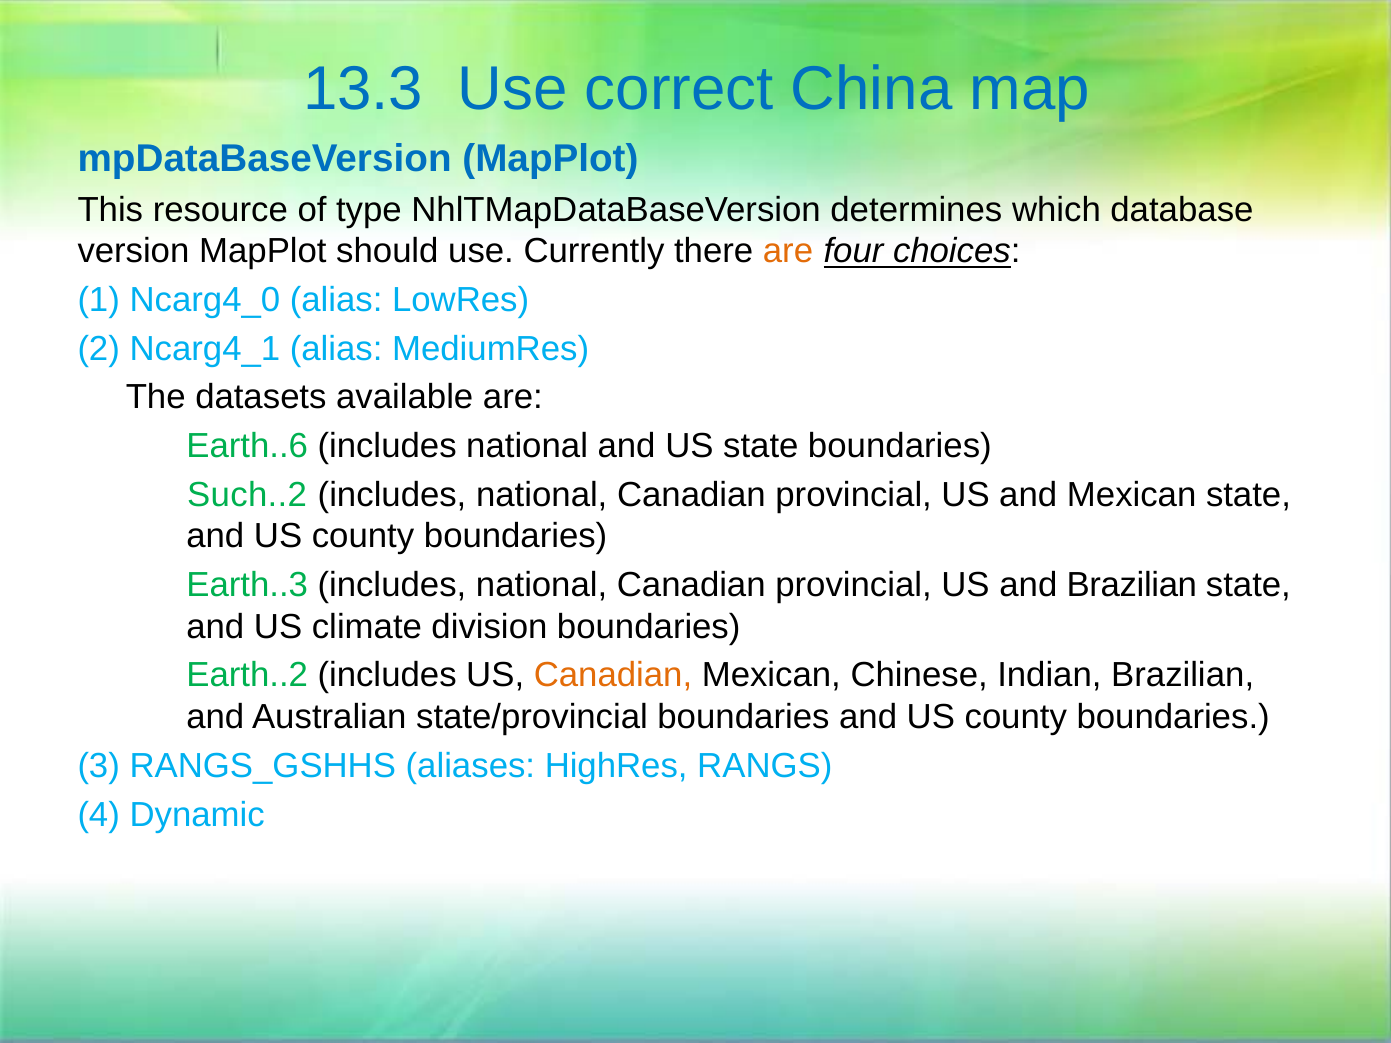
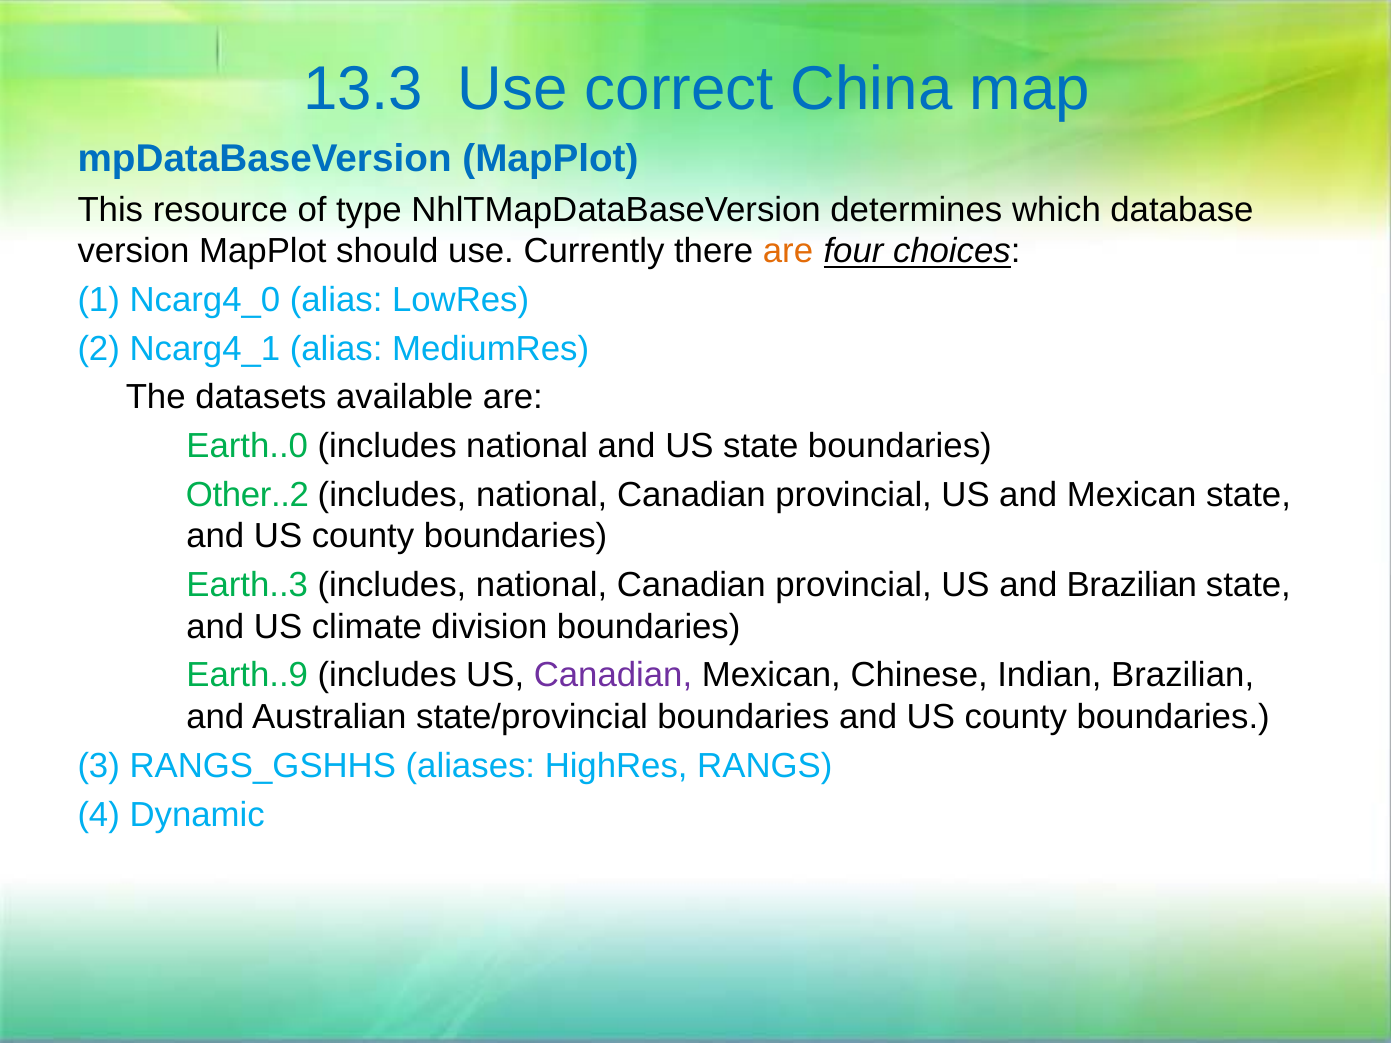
Earth..6: Earth..6 -> Earth..0
Such..2: Such..2 -> Other..2
Earth..2: Earth..2 -> Earth..9
Canadian at (613, 676) colour: orange -> purple
